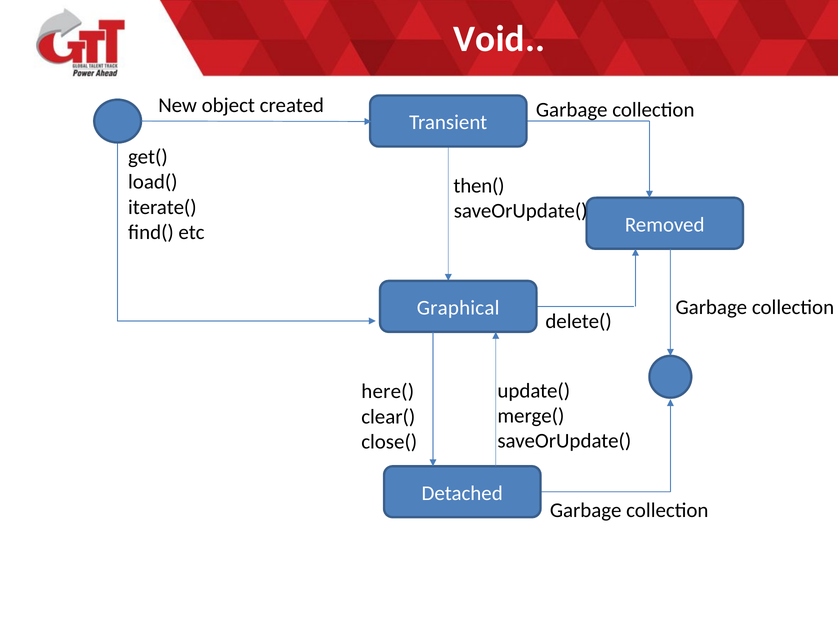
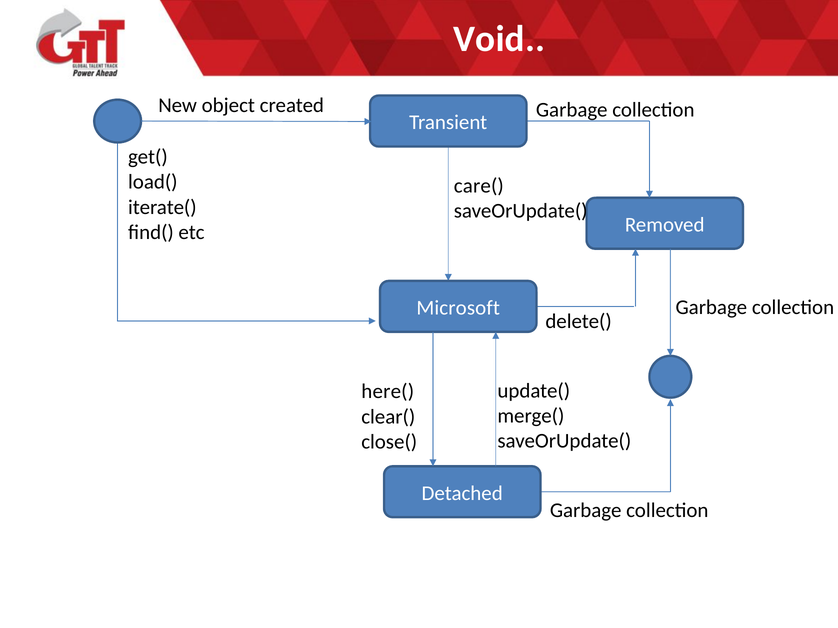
then(: then( -> care(
Graphical: Graphical -> Microsoft
